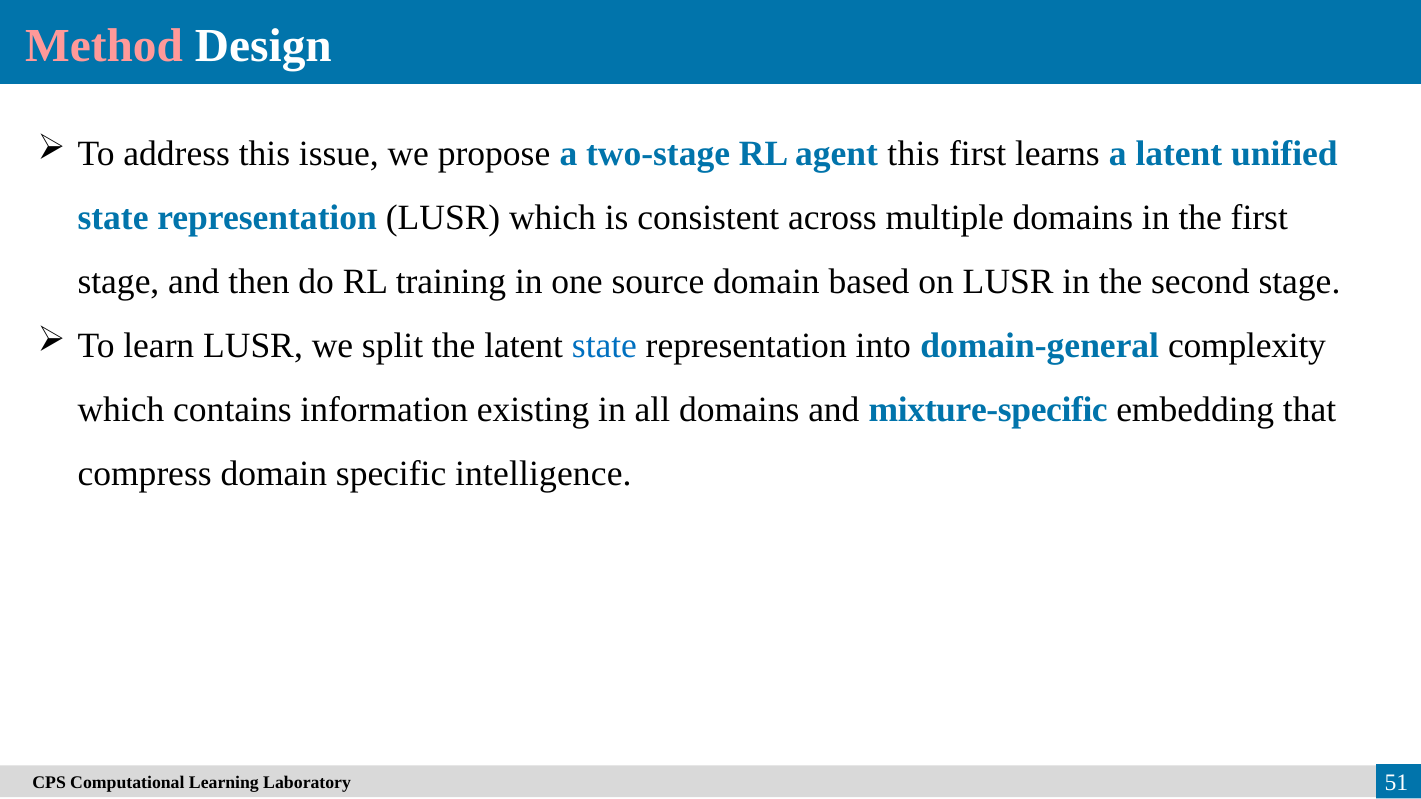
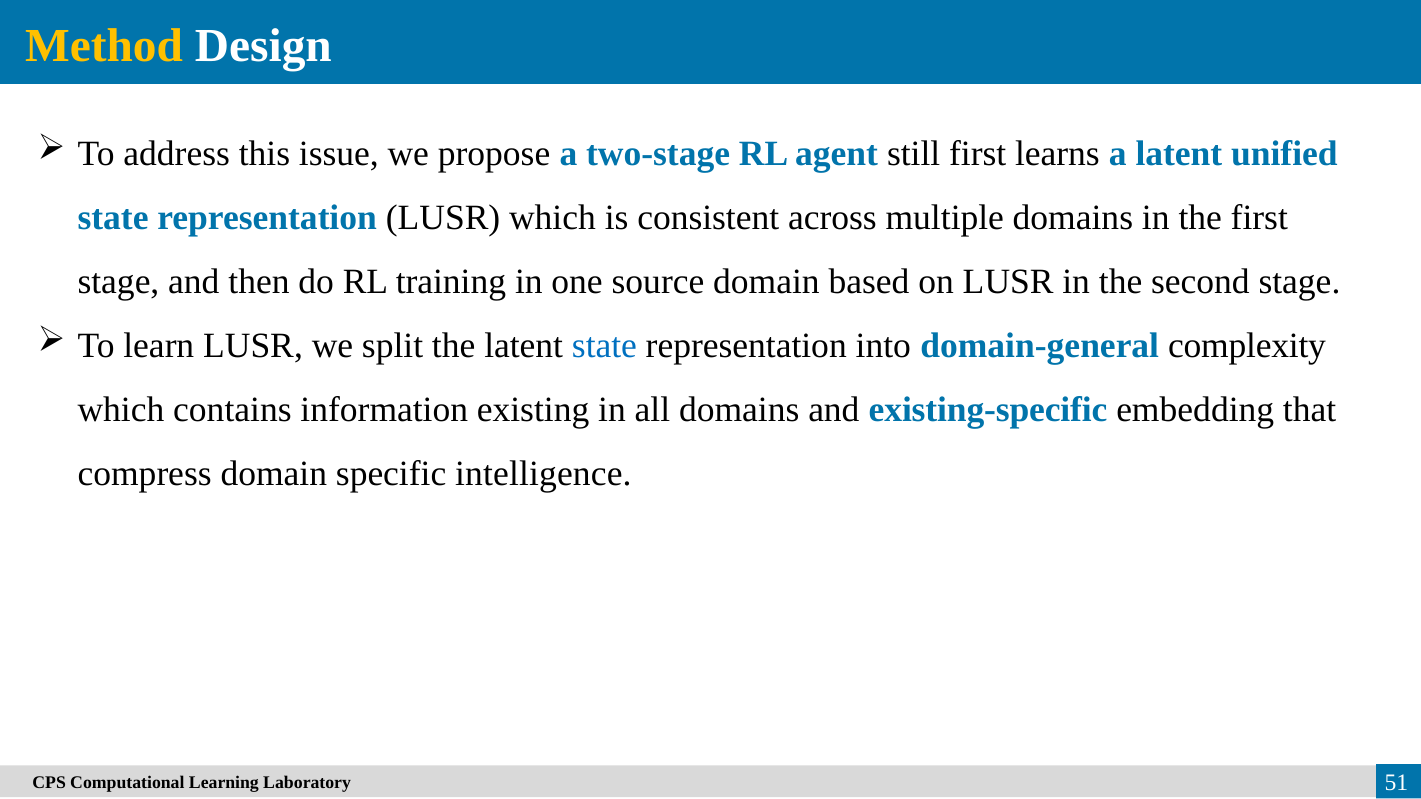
Method colour: pink -> yellow
agent this: this -> still
mixture-specific: mixture-specific -> existing-specific
